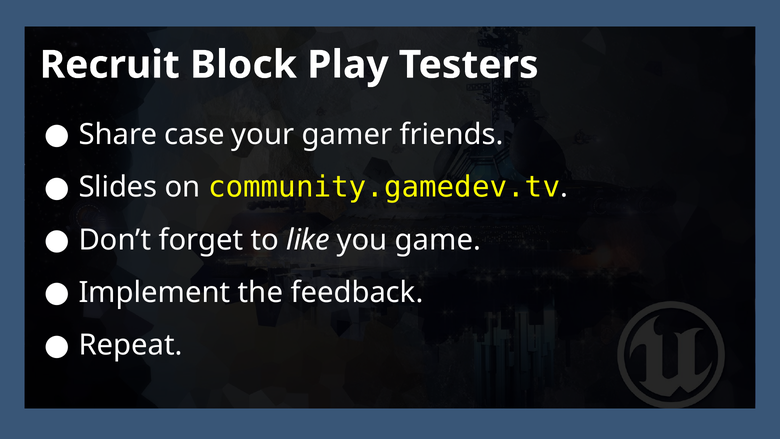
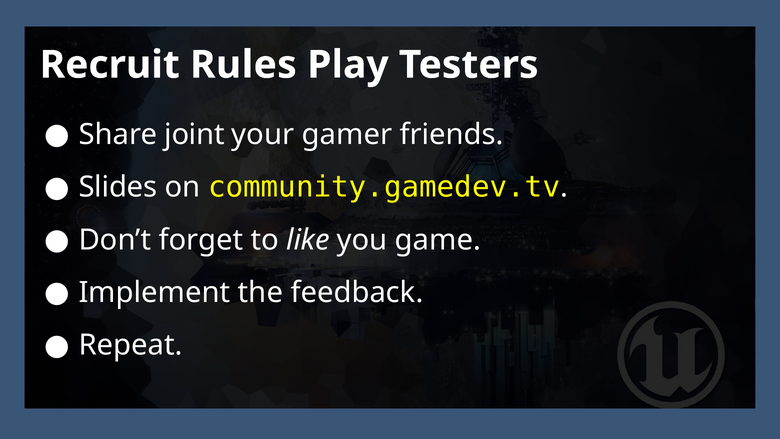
Block: Block -> Rules
case: case -> joint
